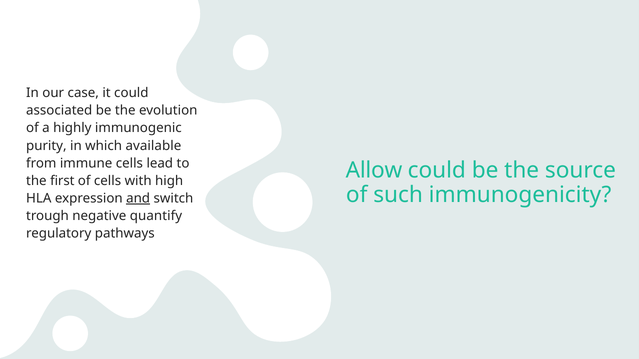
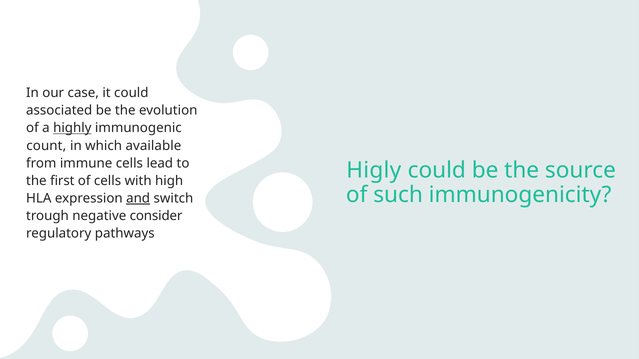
highly underline: none -> present
purity: purity -> count
Allow: Allow -> Higly
quantify: quantify -> consider
